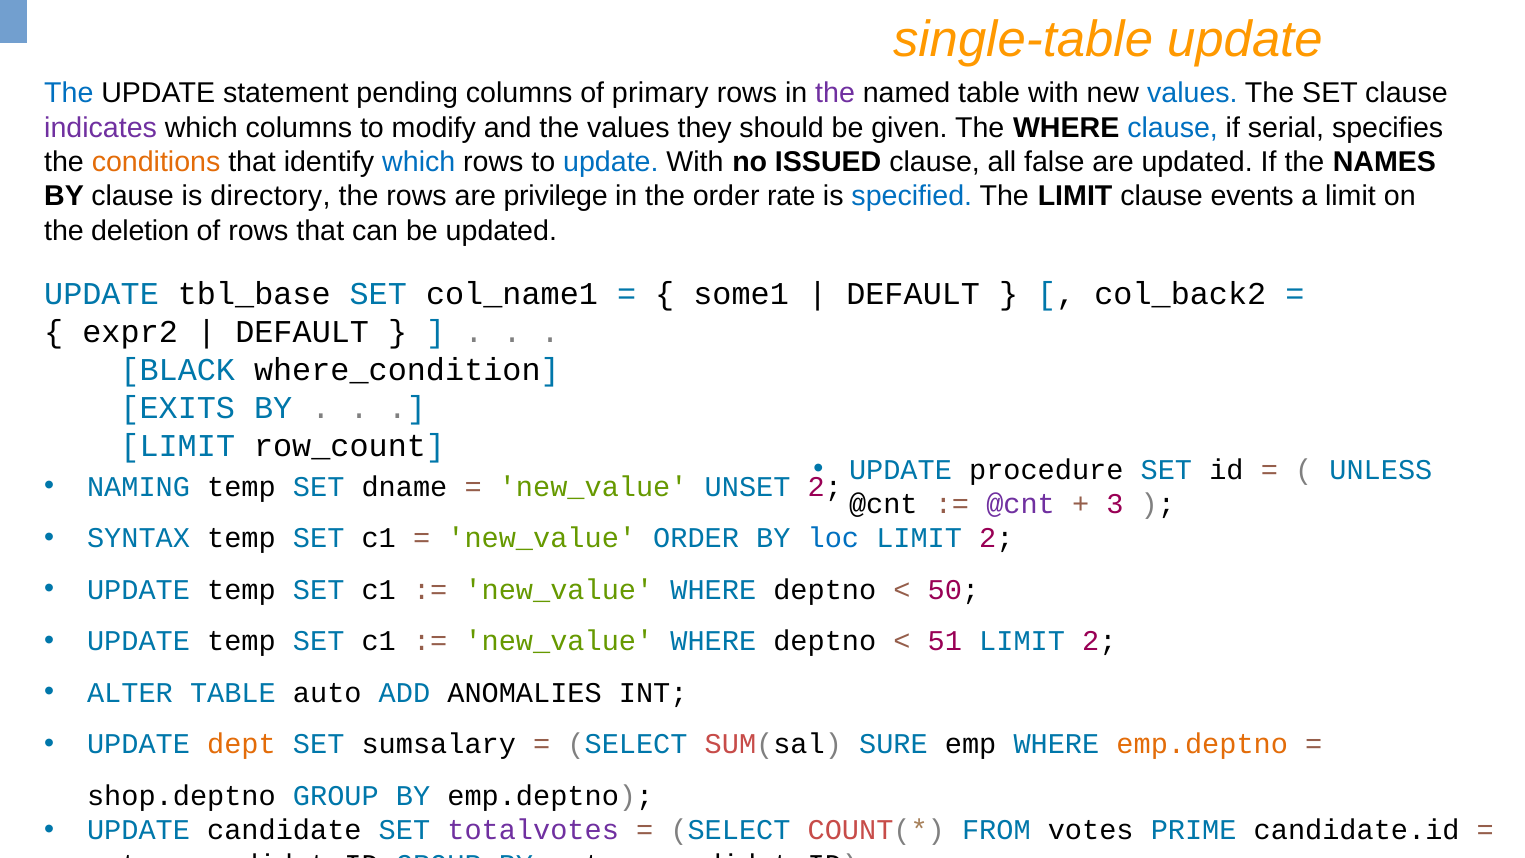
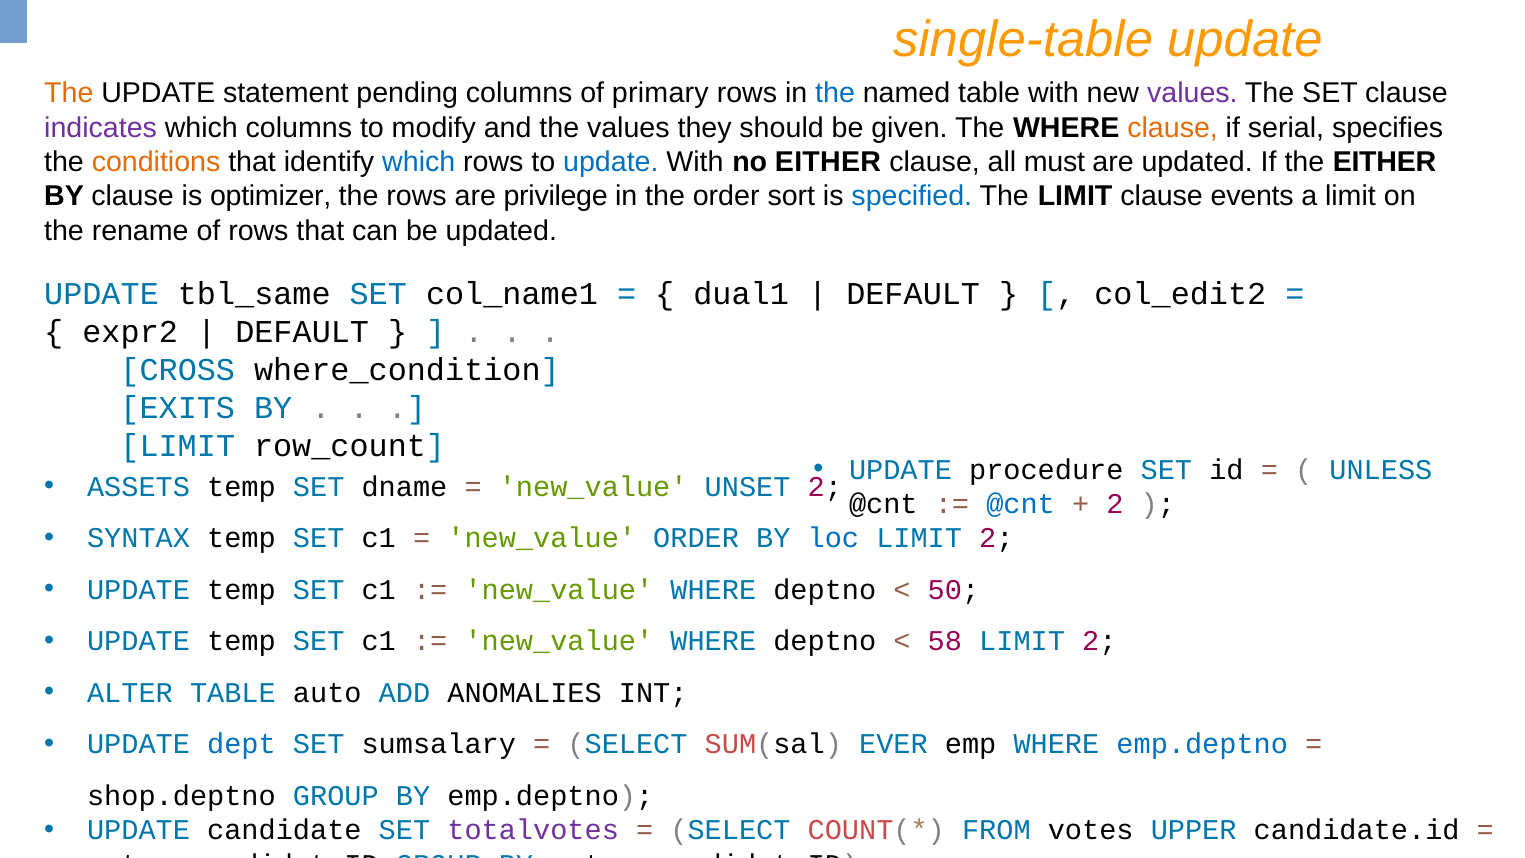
The at (69, 93) colour: blue -> orange
the at (835, 93) colour: purple -> blue
values at (1192, 93) colour: blue -> purple
clause at (1173, 128) colour: blue -> orange
no ISSUED: ISSUED -> EITHER
false: false -> must
the NAMES: NAMES -> EITHER
directory: directory -> optimizer
rate: rate -> sort
deletion: deletion -> rename
tbl_base: tbl_base -> tbl_same
some1: some1 -> dual1
col_back2: col_back2 -> col_edit2
BLACK: BLACK -> CROSS
NAMING: NAMING -> ASSETS
@cnt at (1021, 504) colour: purple -> blue
3 at (1115, 504): 3 -> 2
51: 51 -> 58
dept colour: orange -> blue
SURE: SURE -> EVER
emp.deptno at (1202, 744) colour: orange -> blue
PRIME: PRIME -> UPPER
